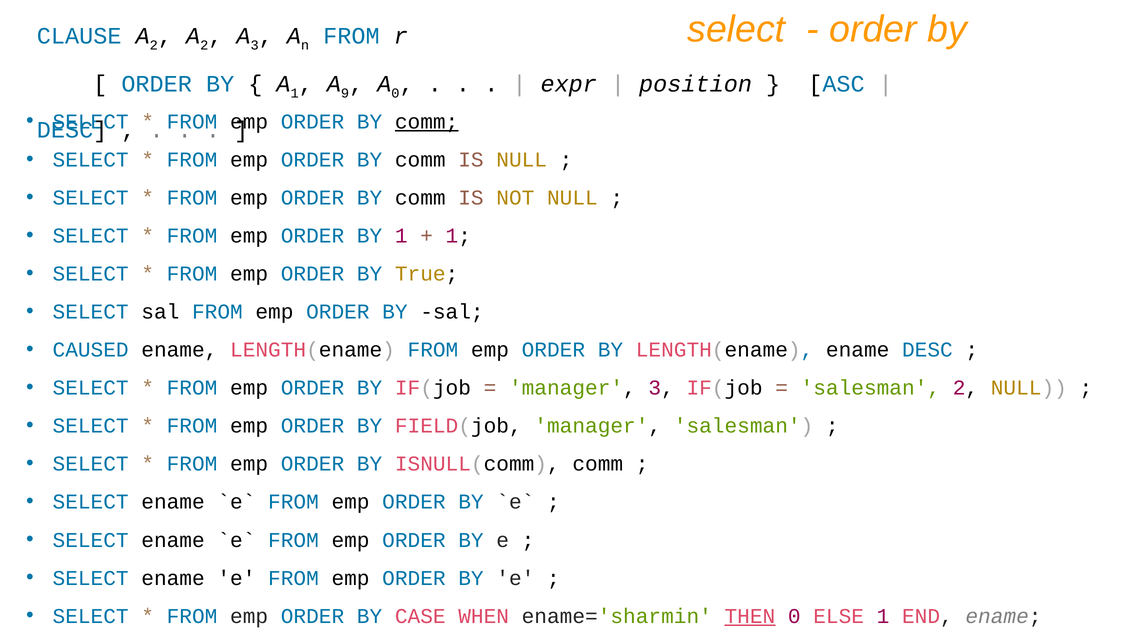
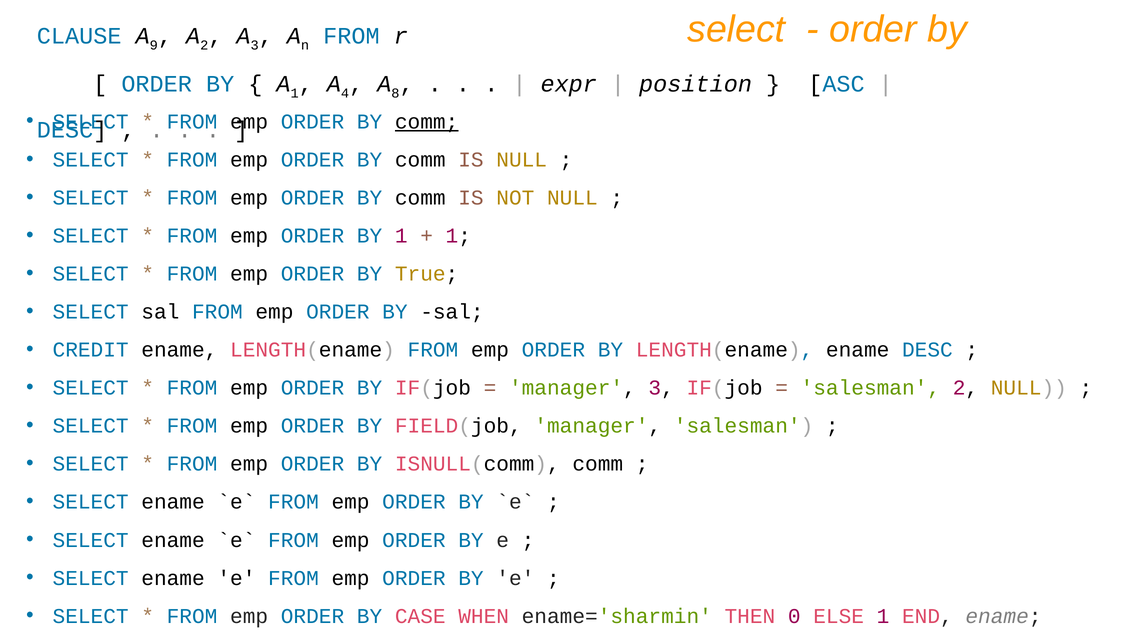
2 at (154, 45): 2 -> 9
9: 9 -> 4
0 at (395, 93): 0 -> 8
CAUSED: CAUSED -> CREDIT
THEN underline: present -> none
